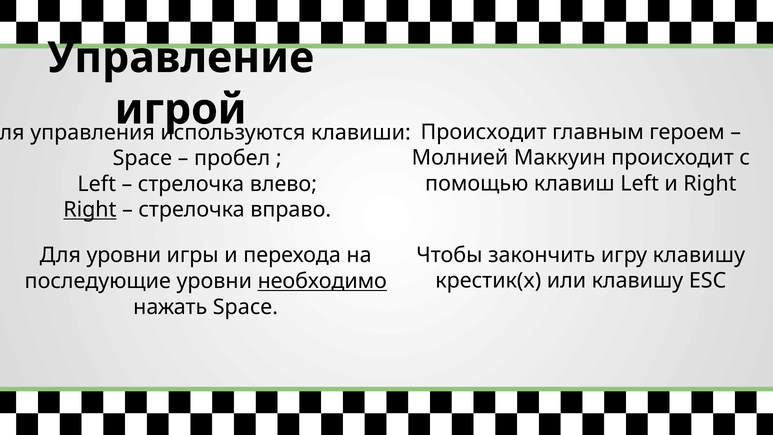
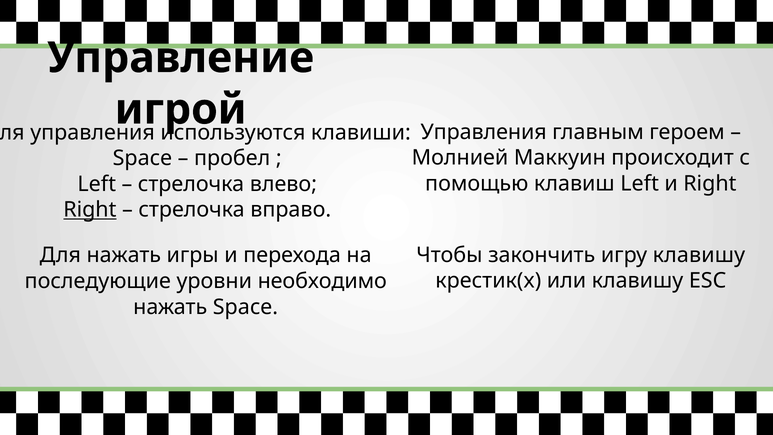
Происходит at (484, 132): Происходит -> Управления
Для уровни: уровни -> нажать
необходимо underline: present -> none
